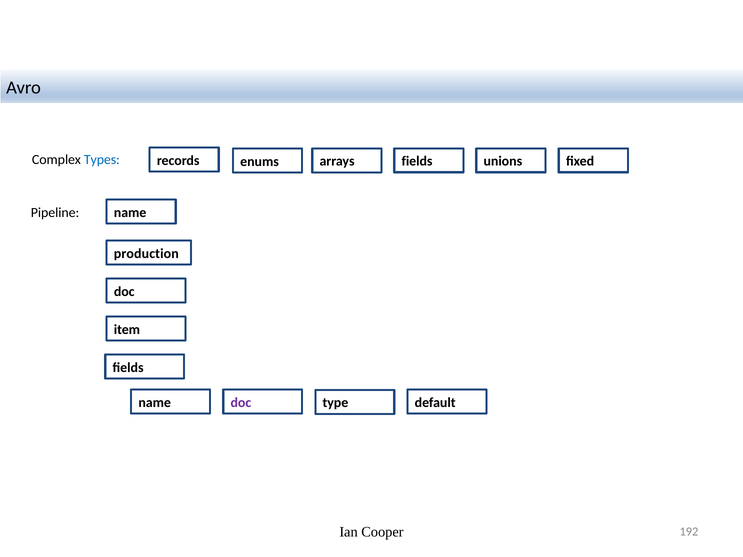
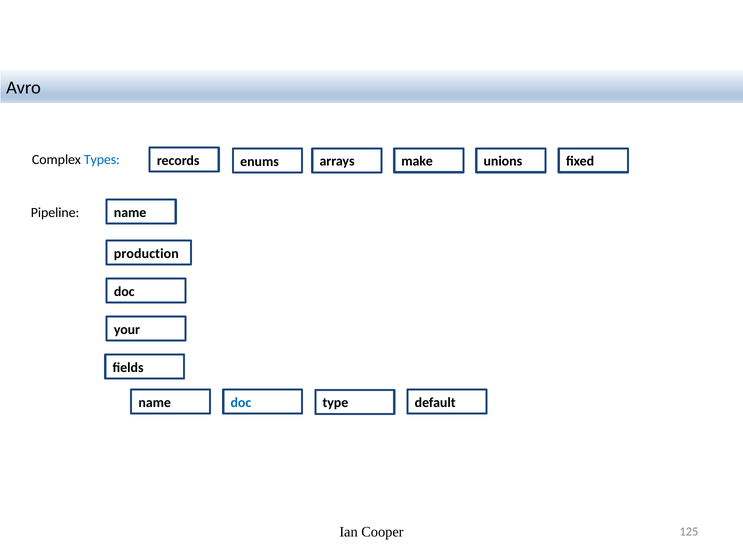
arrays fields: fields -> make
item: item -> your
doc at (241, 403) colour: purple -> blue
192: 192 -> 125
